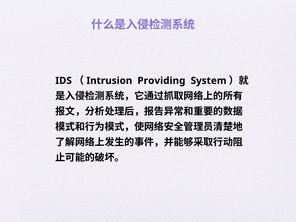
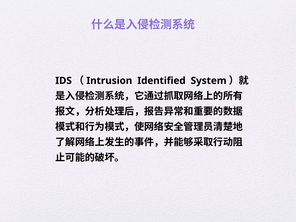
Providing: Providing -> Identified
